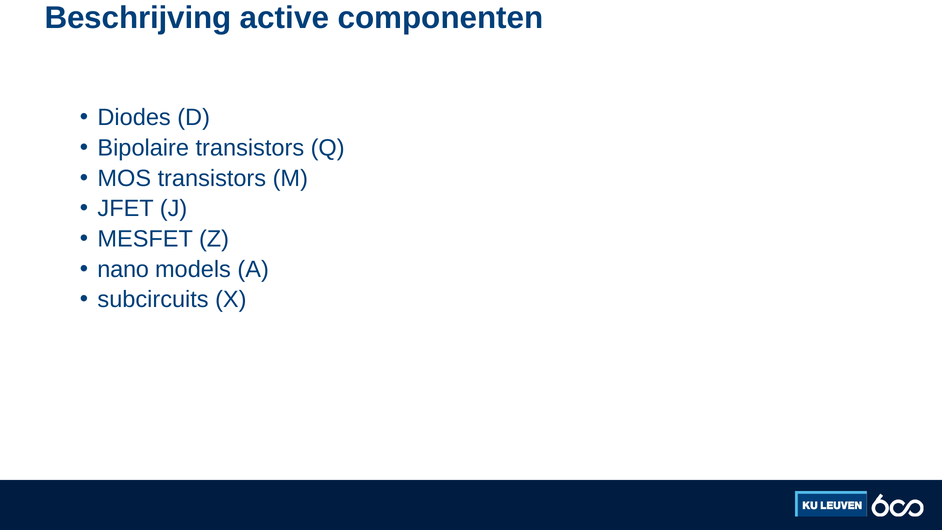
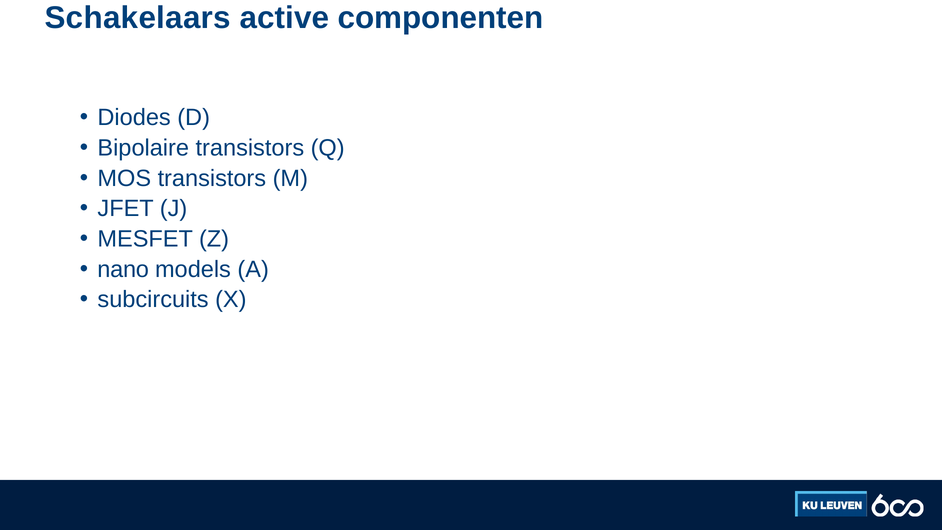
Beschrijving: Beschrijving -> Schakelaars
